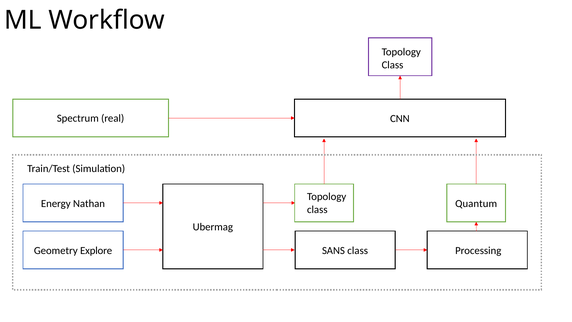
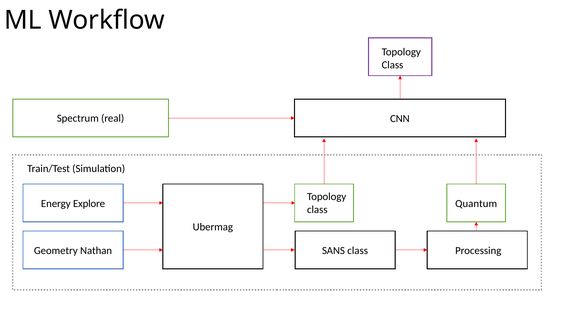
Nathan: Nathan -> Explore
Explore: Explore -> Nathan
